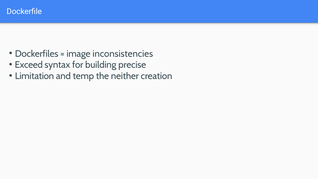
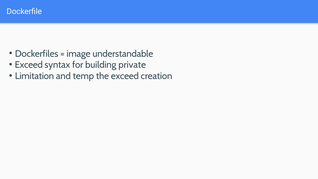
inconsistencies: inconsistencies -> understandable
precise: precise -> private
the neither: neither -> exceed
